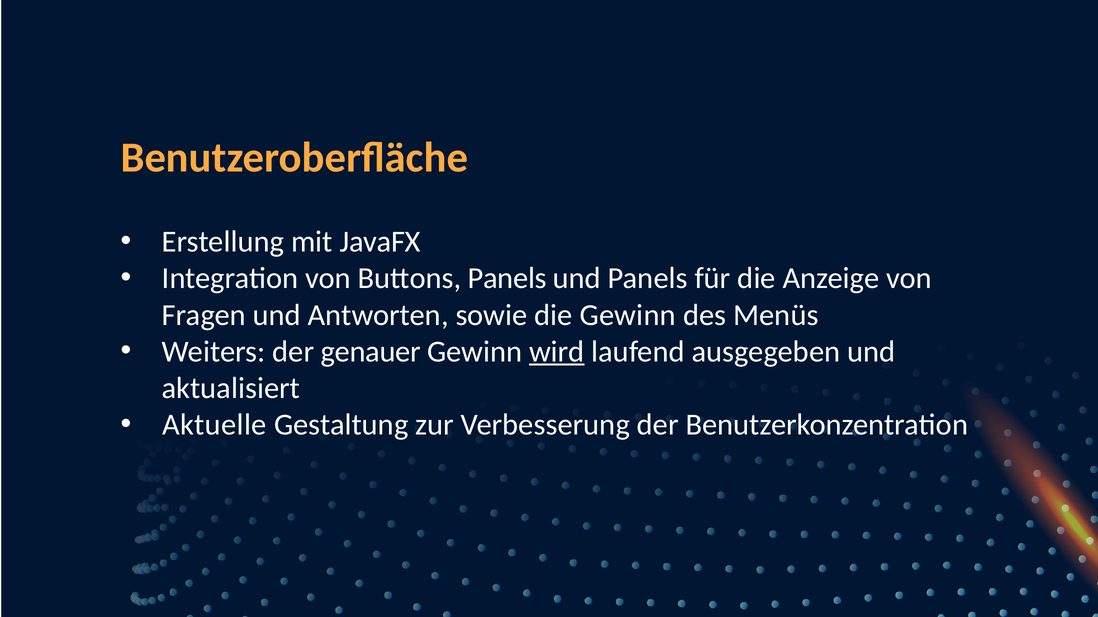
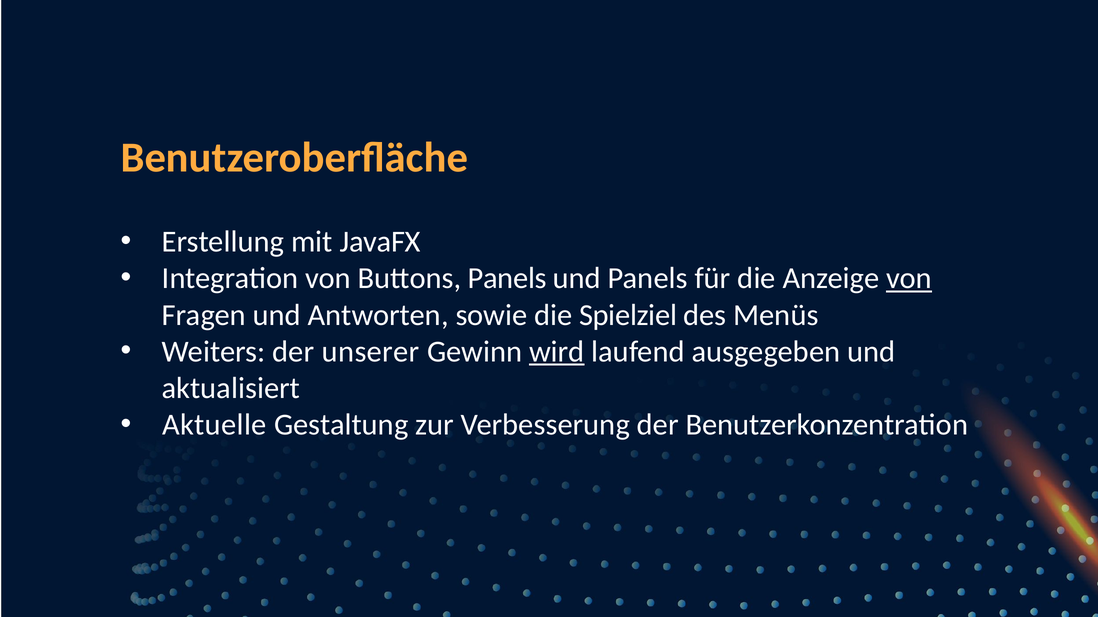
von at (909, 279) underline: none -> present
die Gewinn: Gewinn -> Spielziel
genauer: genauer -> unserer
